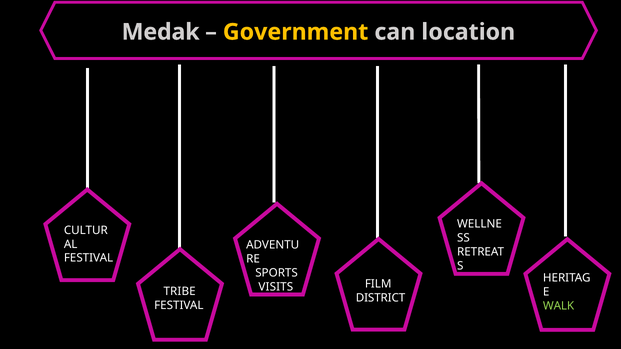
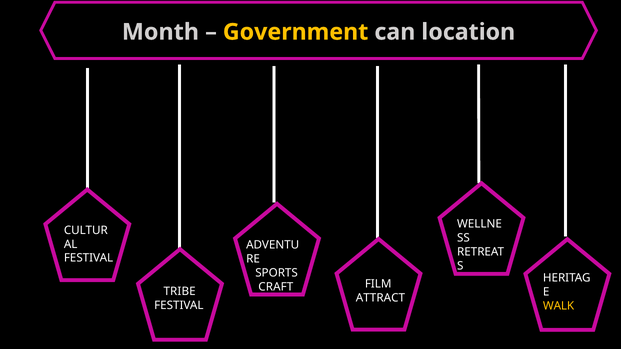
Medak: Medak -> Month
VISITS: VISITS -> CRAFT
DISTRICT: DISTRICT -> ATTRACT
WALK colour: light green -> yellow
